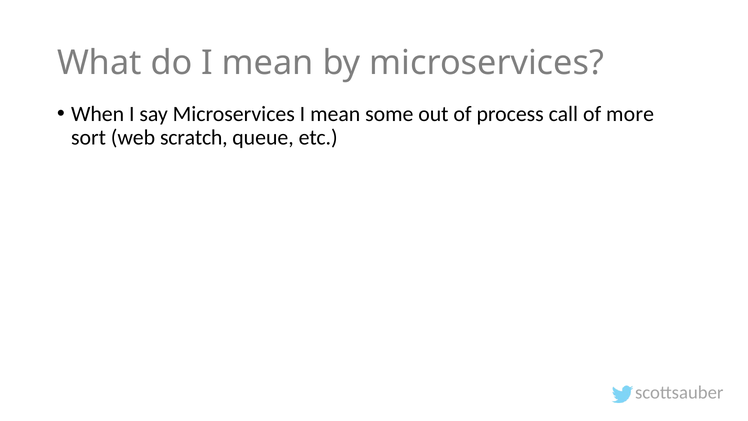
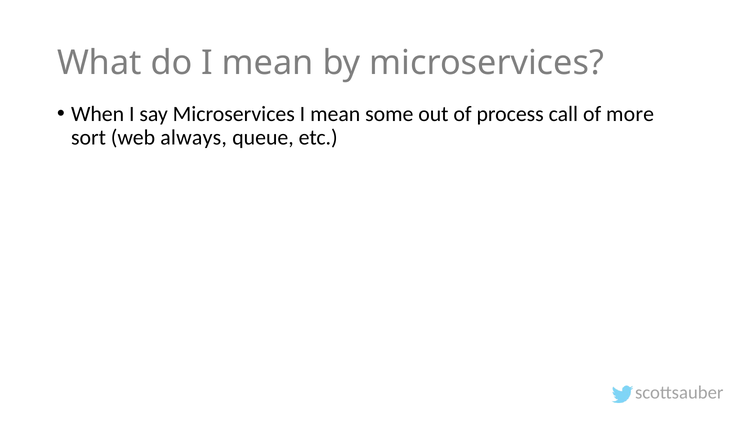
scratch: scratch -> always
